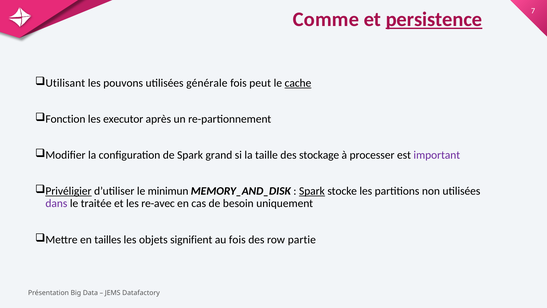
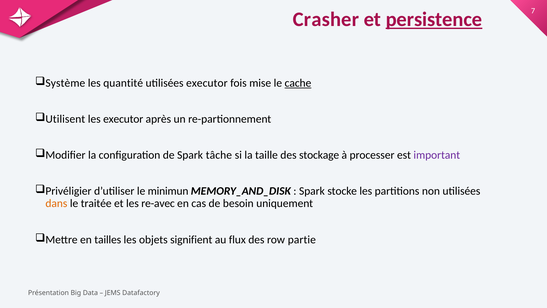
Comme: Comme -> Crasher
Utilisant: Utilisant -> Système
pouvons: pouvons -> quantité
utilisées générale: générale -> executor
peut: peut -> mise
Fonction: Fonction -> Utilisent
grand: grand -> tâche
Privéligier underline: present -> none
Spark at (312, 191) underline: present -> none
dans colour: purple -> orange
au fois: fois -> flux
